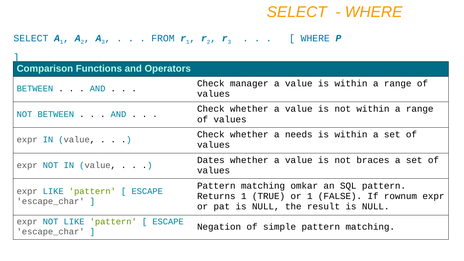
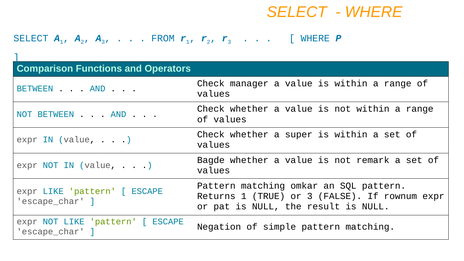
needs: needs -> super
Dates: Dates -> Bagde
braces: braces -> remark
or 1: 1 -> 3
